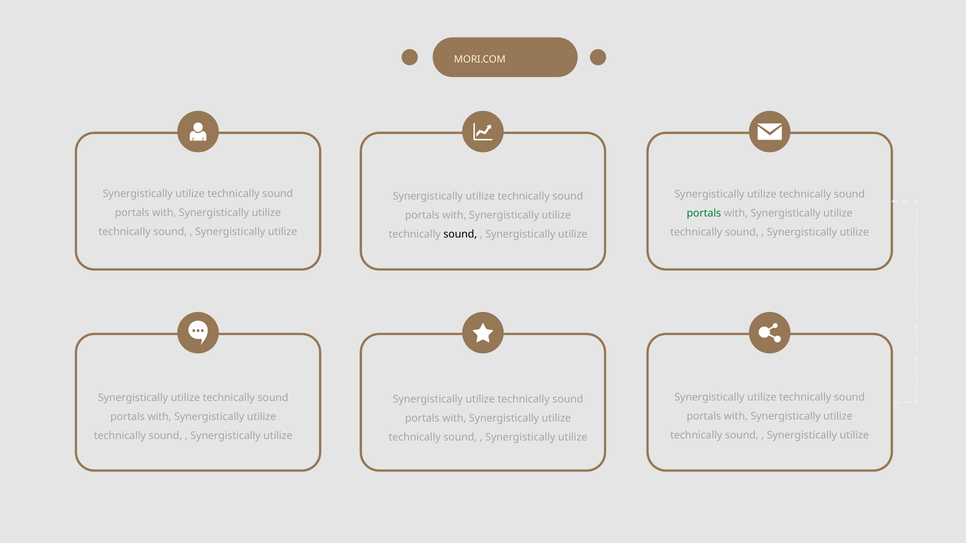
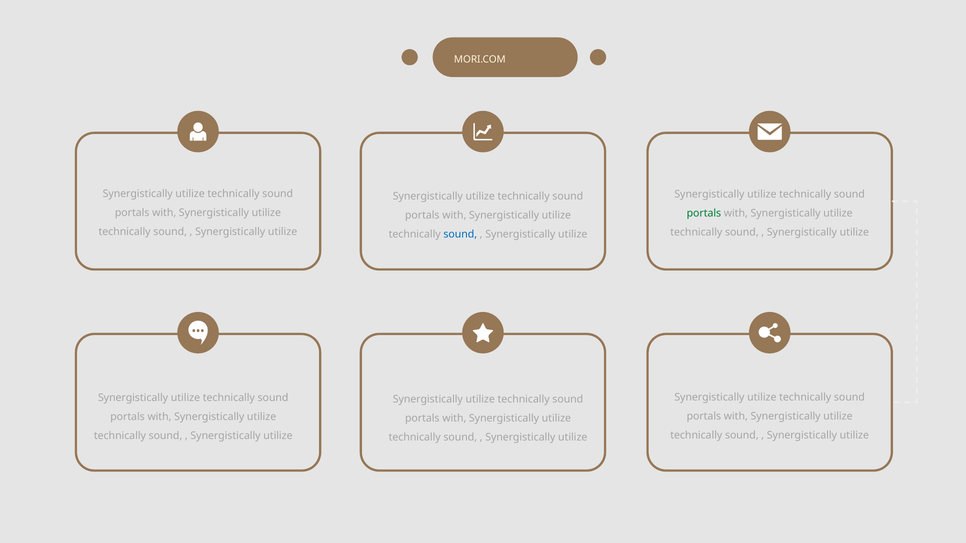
sound at (460, 234) colour: black -> blue
